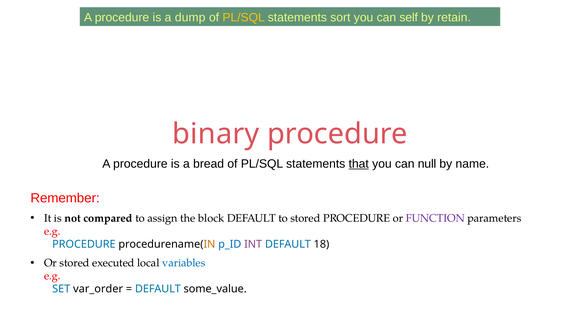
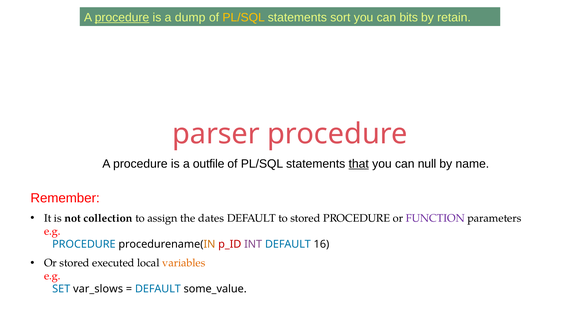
procedure at (122, 17) underline: none -> present
self: self -> bits
binary: binary -> parser
bread: bread -> outfile
compared: compared -> collection
block: block -> dates
p_ID colour: blue -> red
18: 18 -> 16
variables colour: blue -> orange
var_order: var_order -> var_slows
